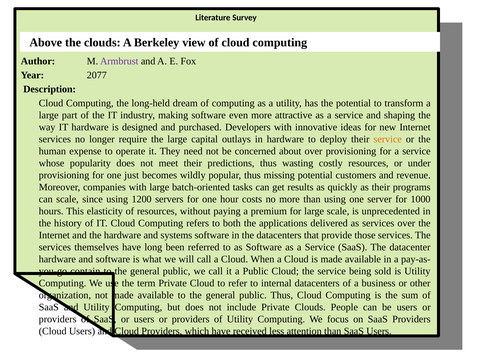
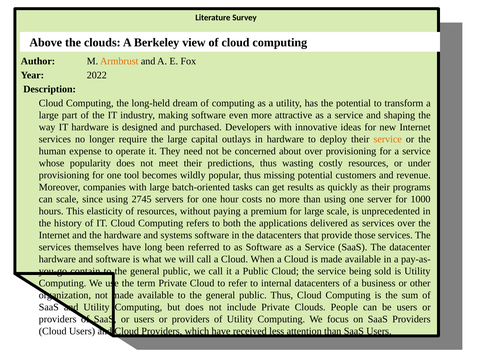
Armbrust colour: purple -> orange
2077: 2077 -> 2022
just: just -> tool
1200: 1200 -> 2745
